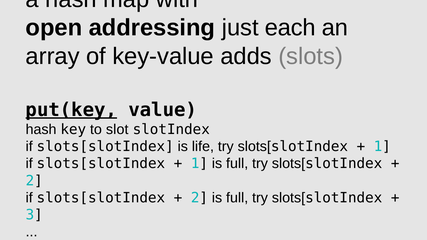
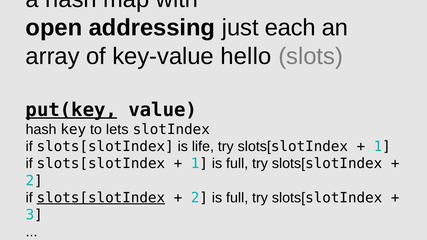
adds: adds -> hello
to slot: slot -> lets
slots[slotIndex at (101, 198) underline: none -> present
